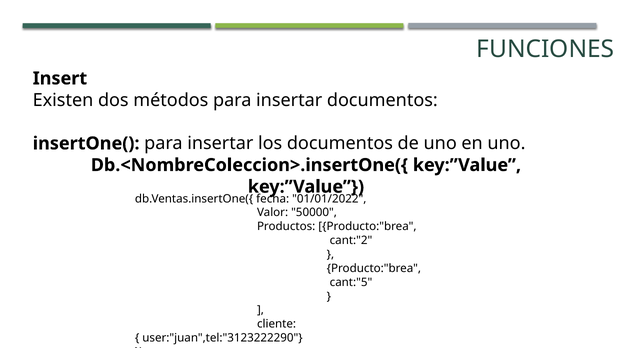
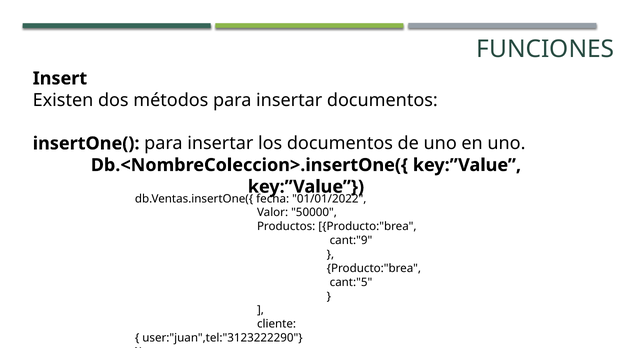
cant:"2: cant:"2 -> cant:"9
